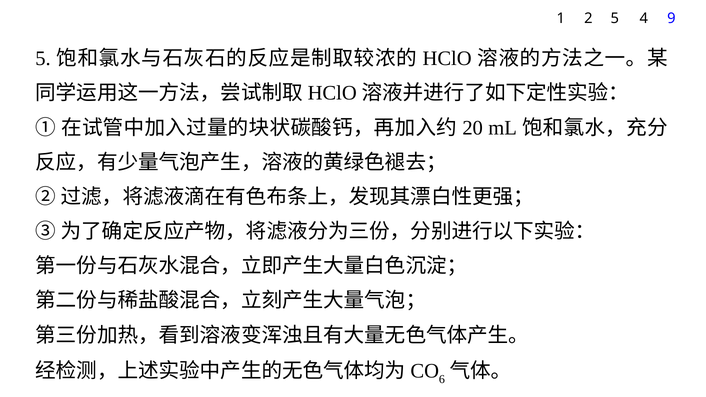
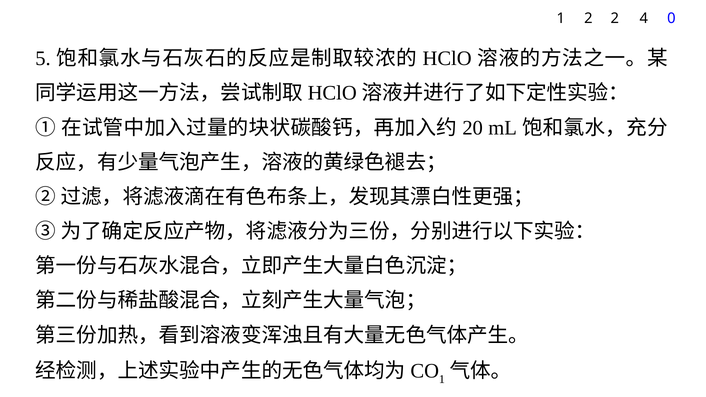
2 5: 5 -> 2
9: 9 -> 0
6 at (442, 379): 6 -> 1
